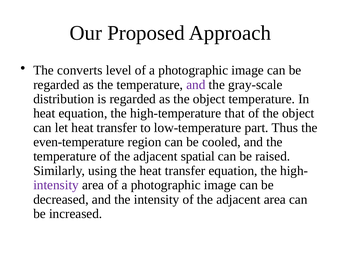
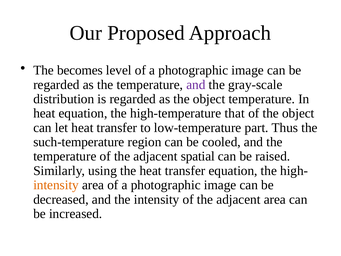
converts: converts -> becomes
even-temperature: even-temperature -> such-temperature
intensity at (56, 185) colour: purple -> orange
